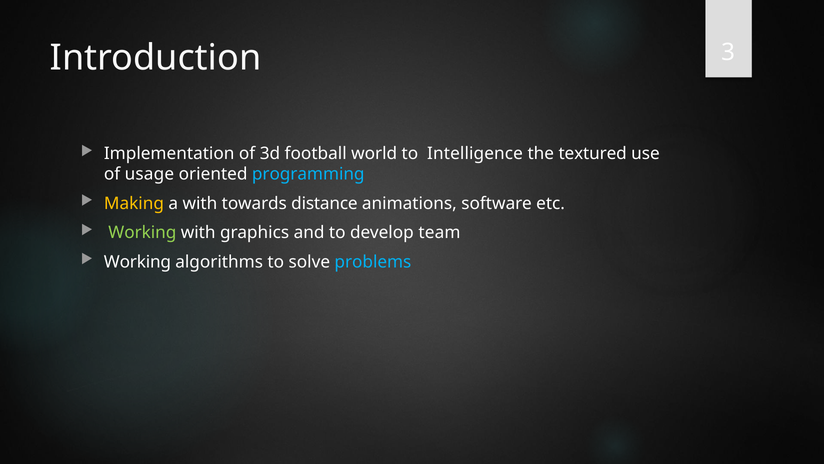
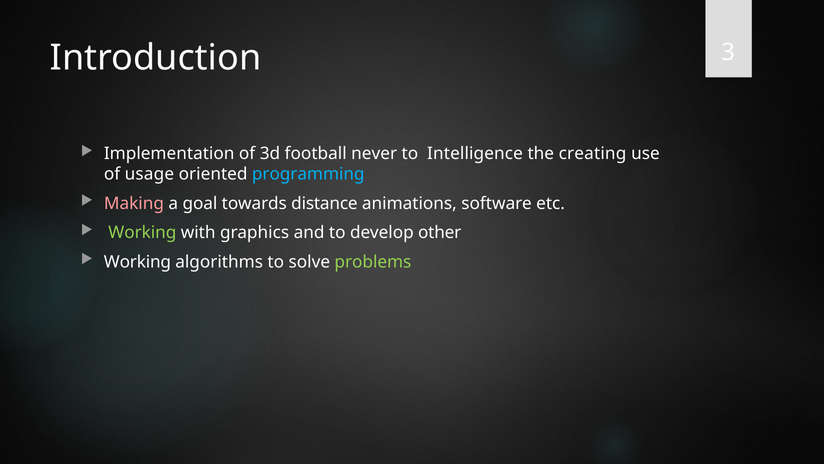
world: world -> never
textured: textured -> creating
Making colour: yellow -> pink
a with: with -> goal
team: team -> other
problems colour: light blue -> light green
